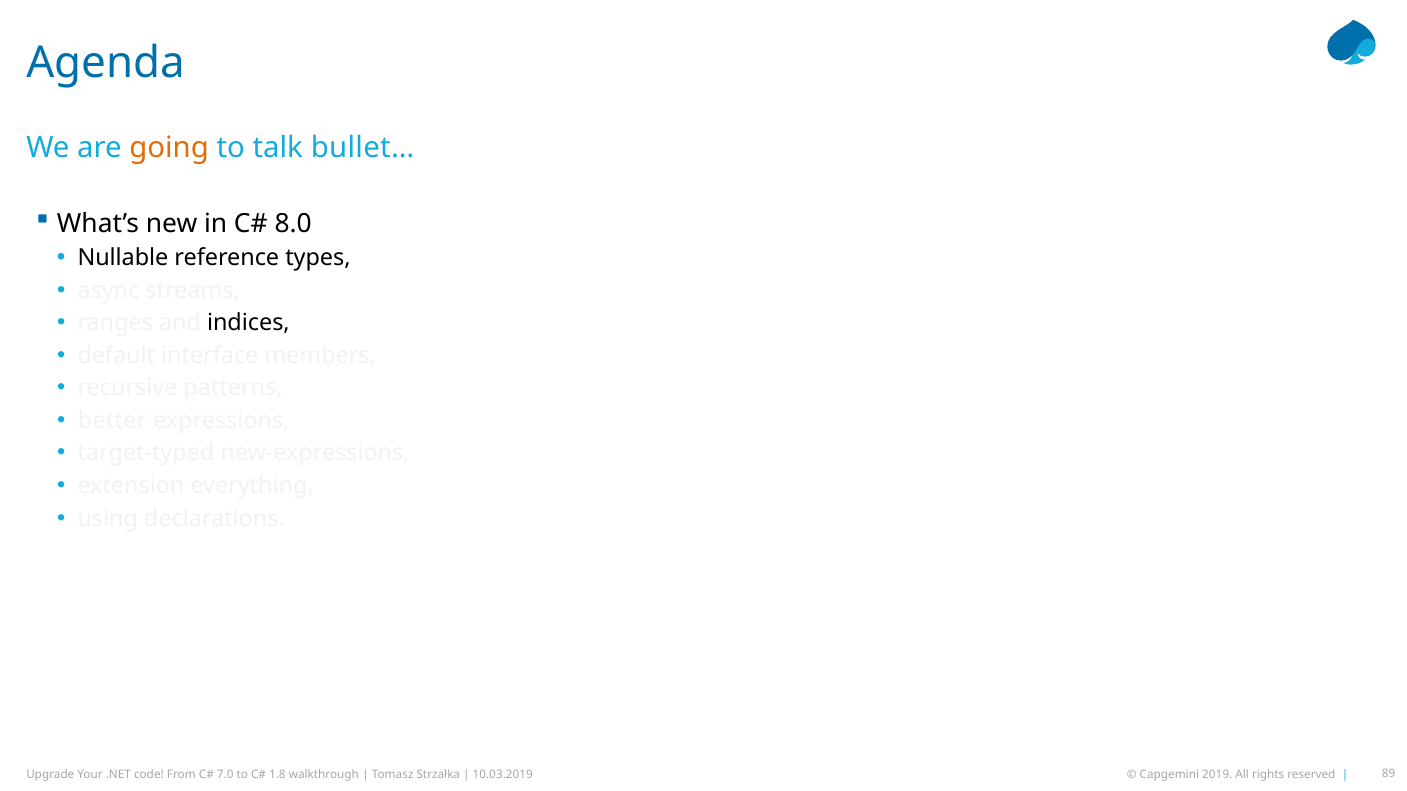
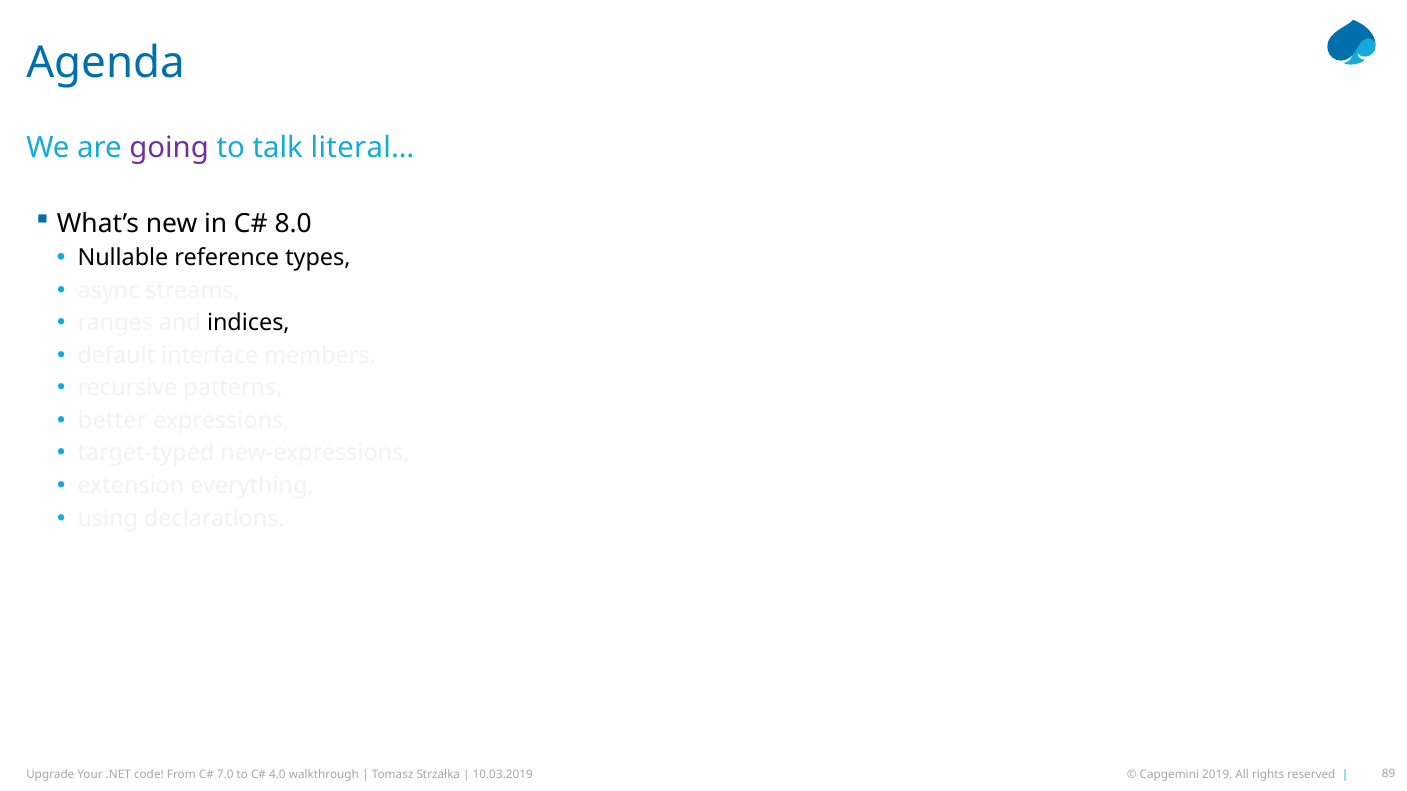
going colour: orange -> purple
bullet…: bullet… -> literal…
1.8: 1.8 -> 4.0
